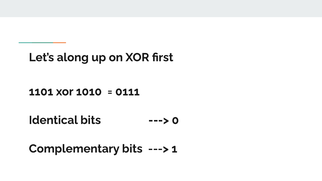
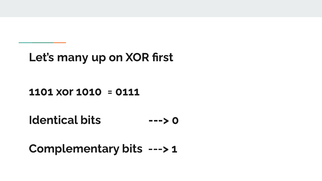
along: along -> many
